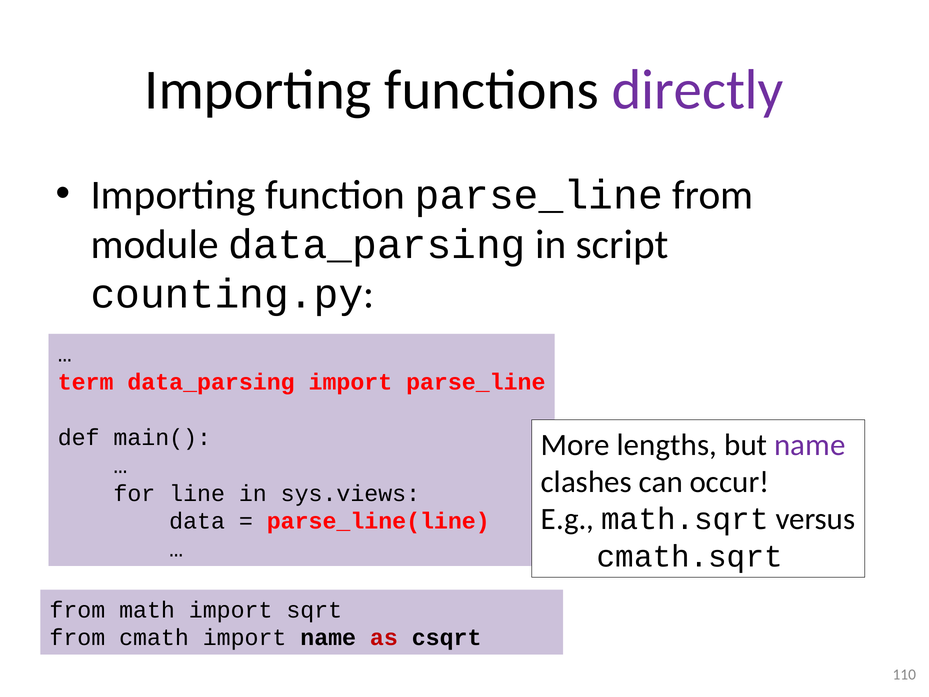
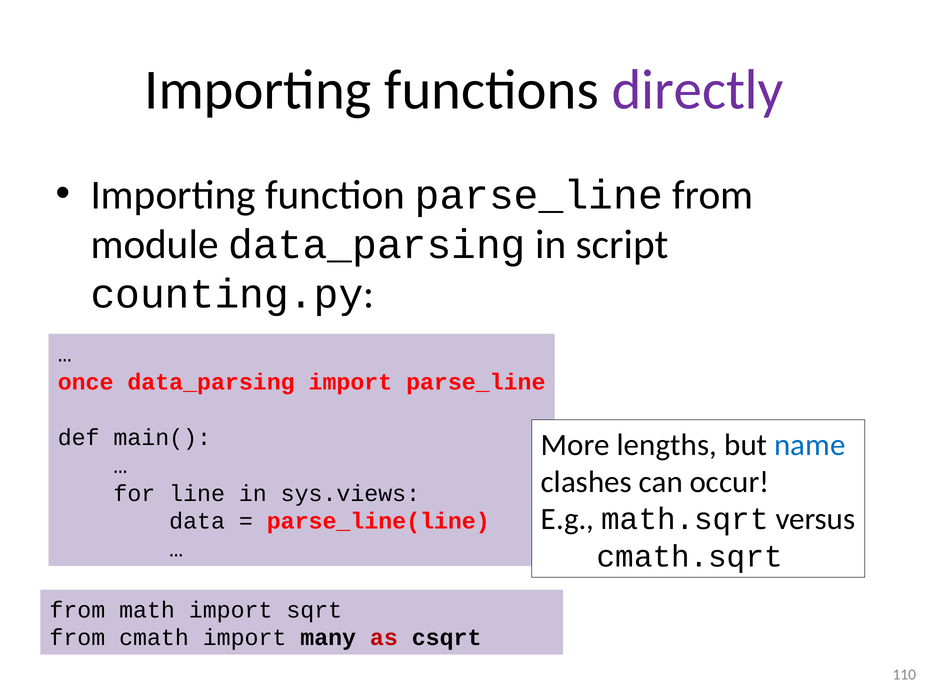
term: term -> once
name at (810, 445) colour: purple -> blue
import name: name -> many
